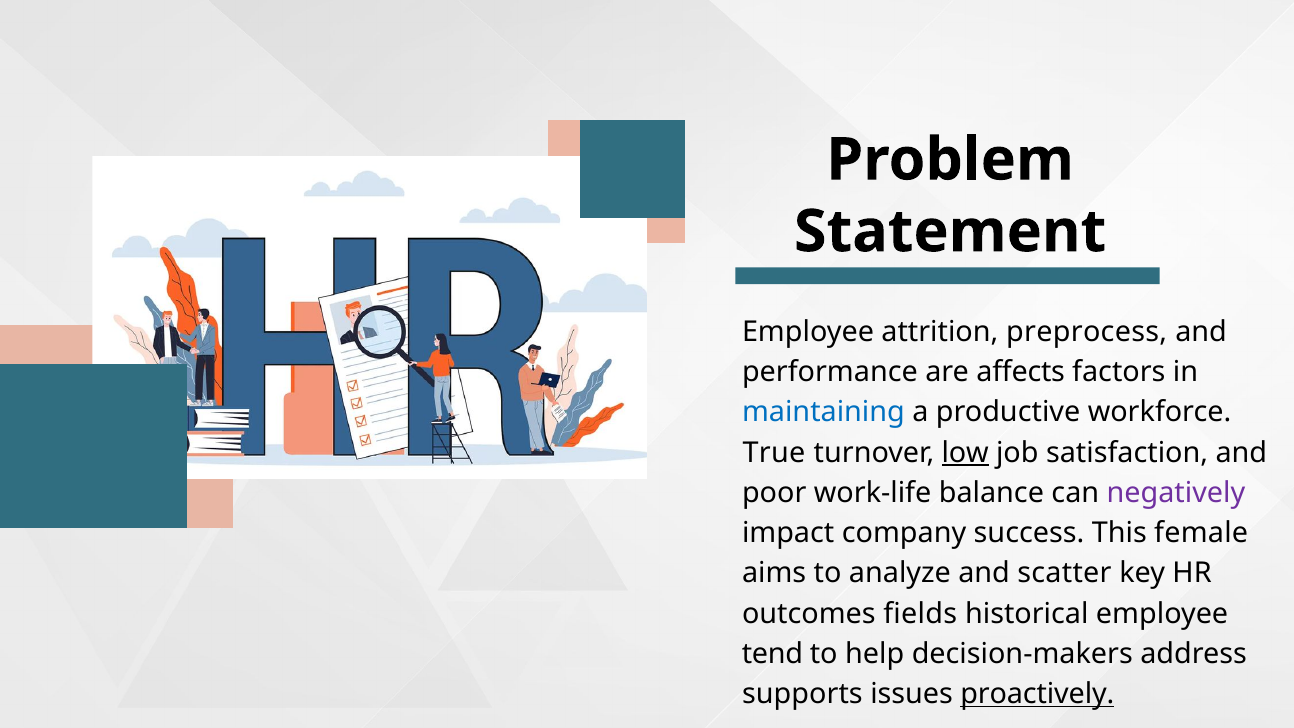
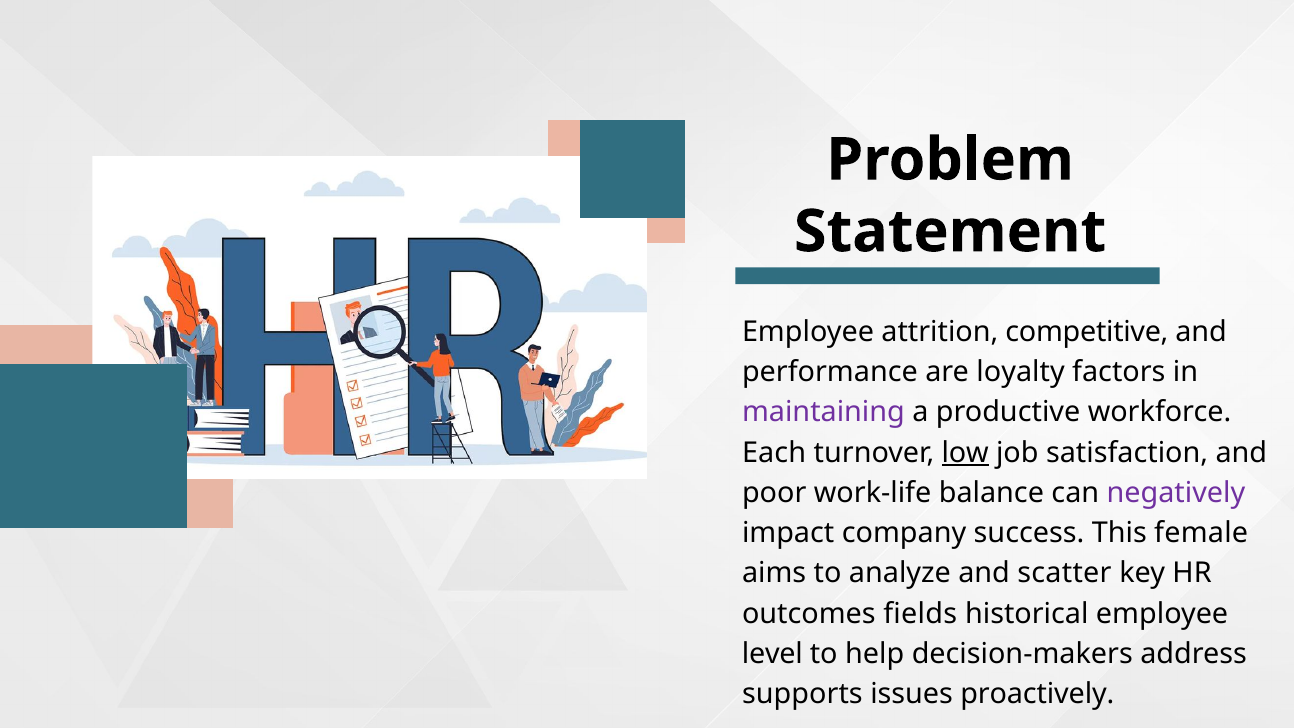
preprocess: preprocess -> competitive
affects: affects -> loyalty
maintaining colour: blue -> purple
True: True -> Each
tend: tend -> level
proactively underline: present -> none
